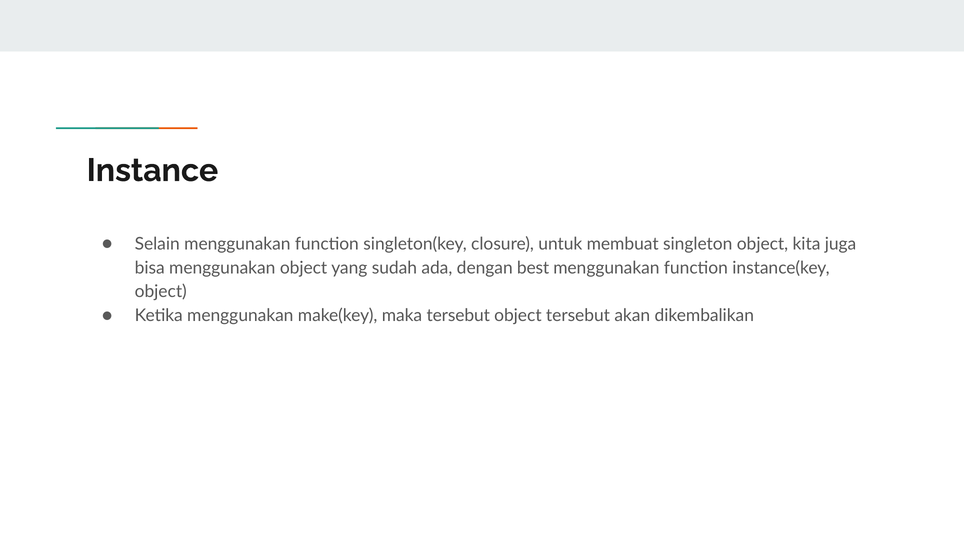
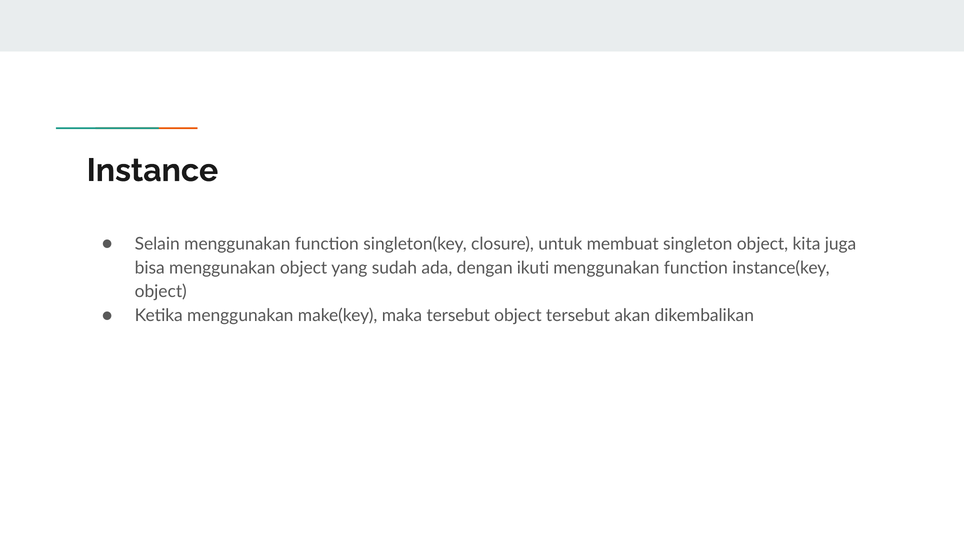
best: best -> ikuti
